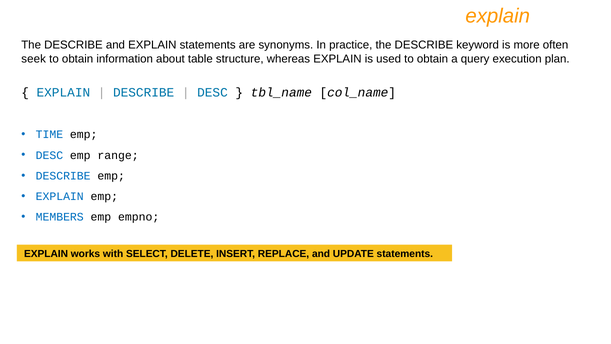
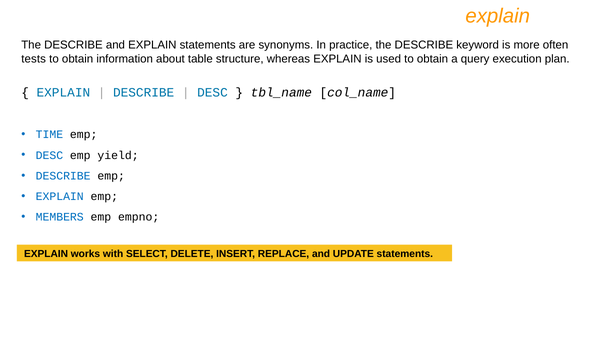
seek: seek -> tests
range: range -> yield
